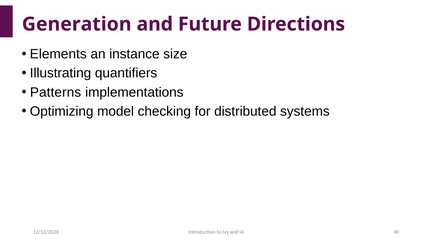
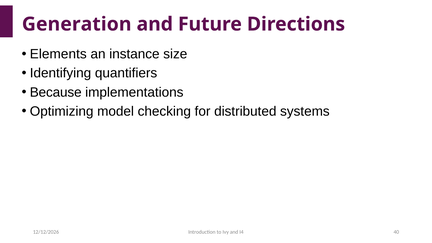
Illustrating: Illustrating -> Identifying
Patterns: Patterns -> Because
